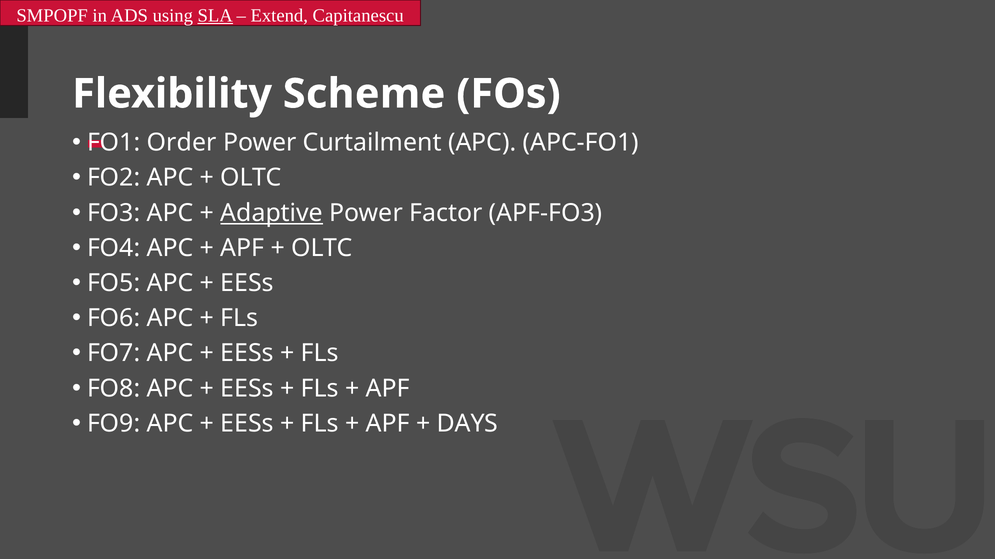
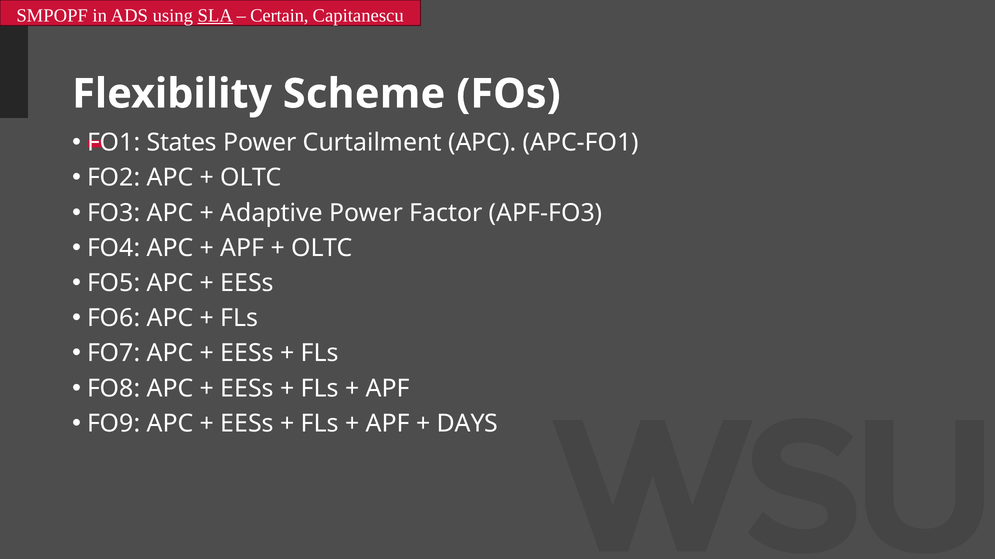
Extend: Extend -> Certain
Order: Order -> States
Adaptive underline: present -> none
